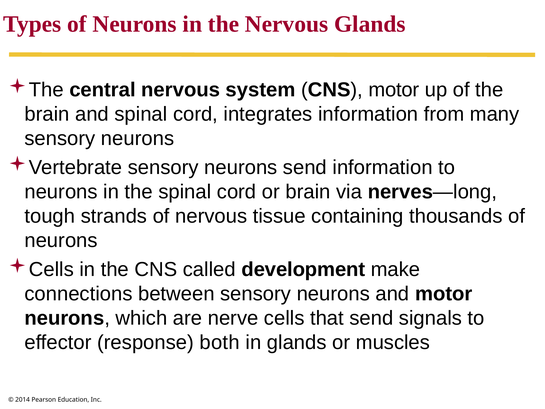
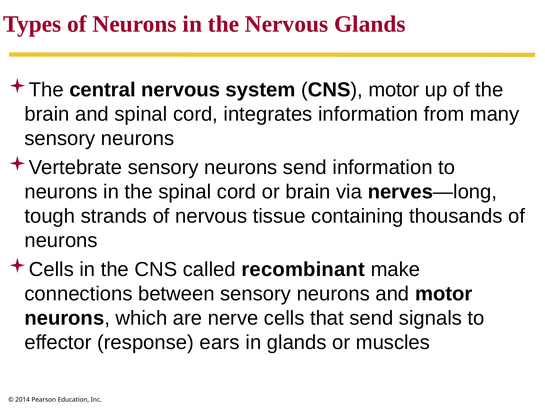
development: development -> recombinant
both: both -> ears
